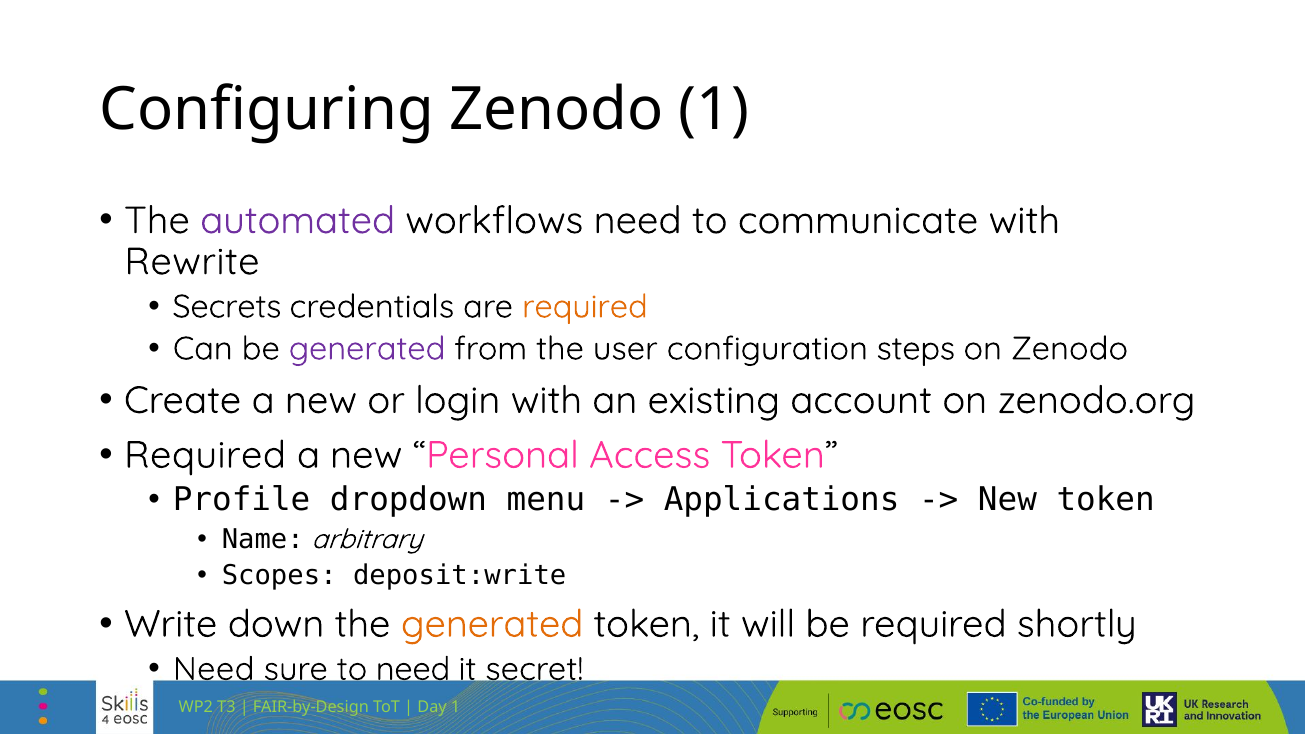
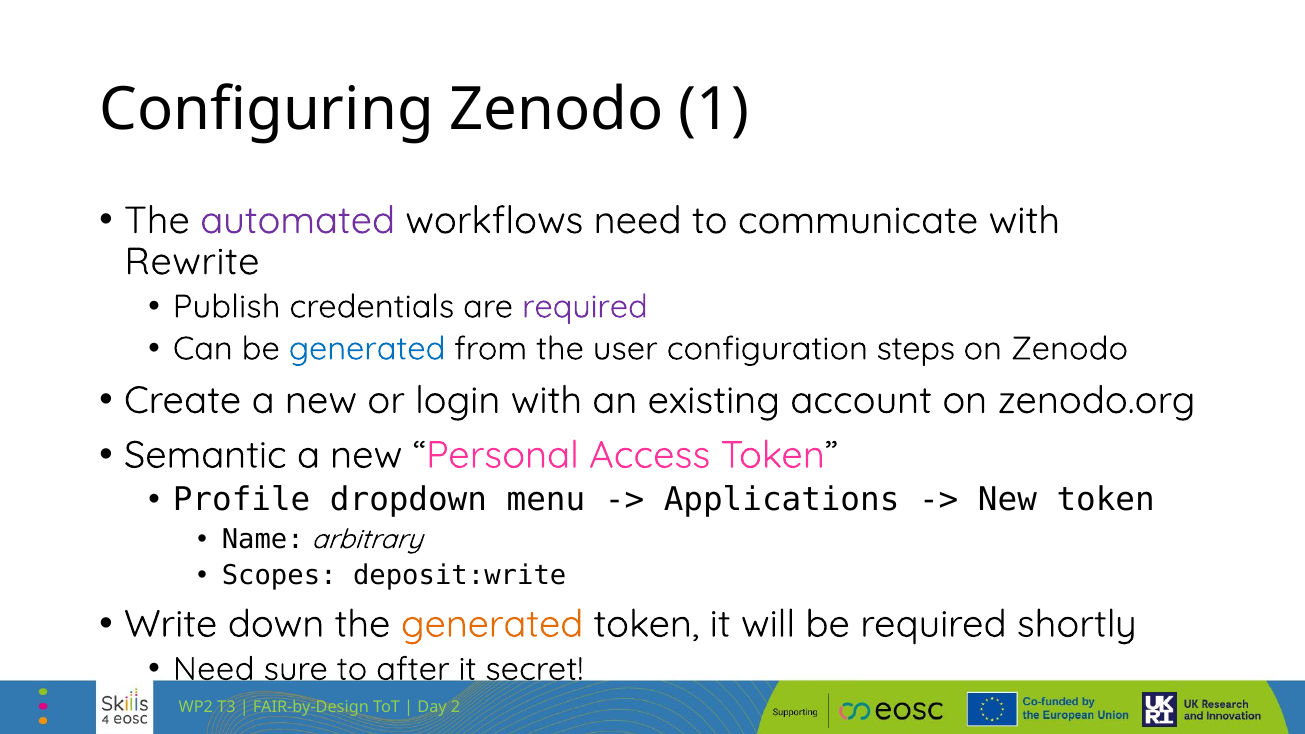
Secrets: Secrets -> Publish
required at (585, 307) colour: orange -> purple
generated at (367, 349) colour: purple -> blue
Required at (205, 455): Required -> Semantic
to need: need -> after
Day 1: 1 -> 2
